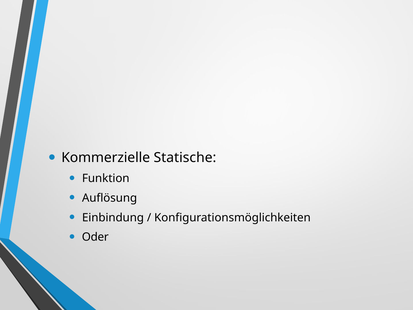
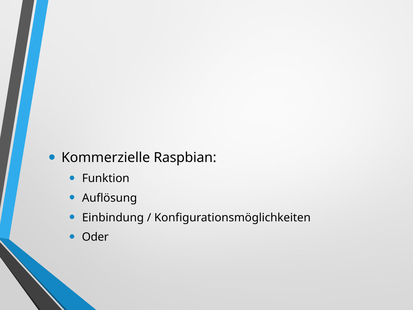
Statische: Statische -> Raspbian
